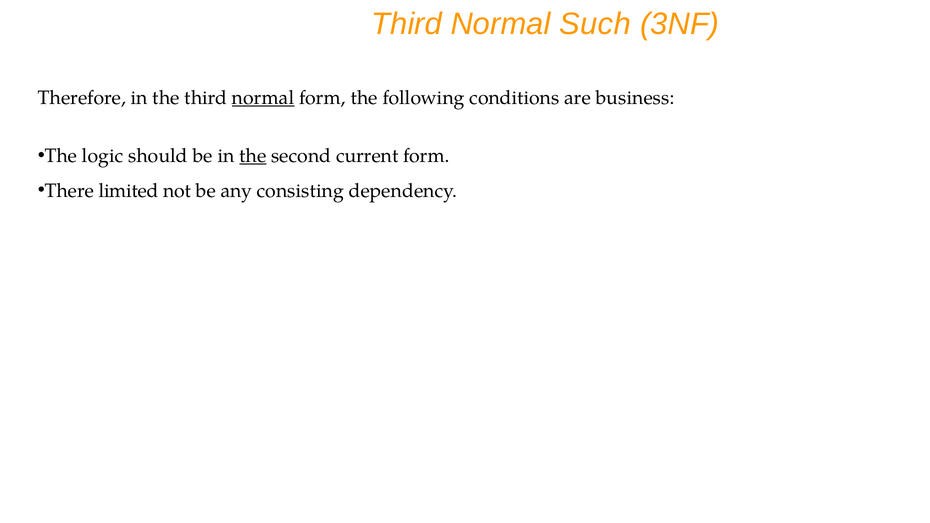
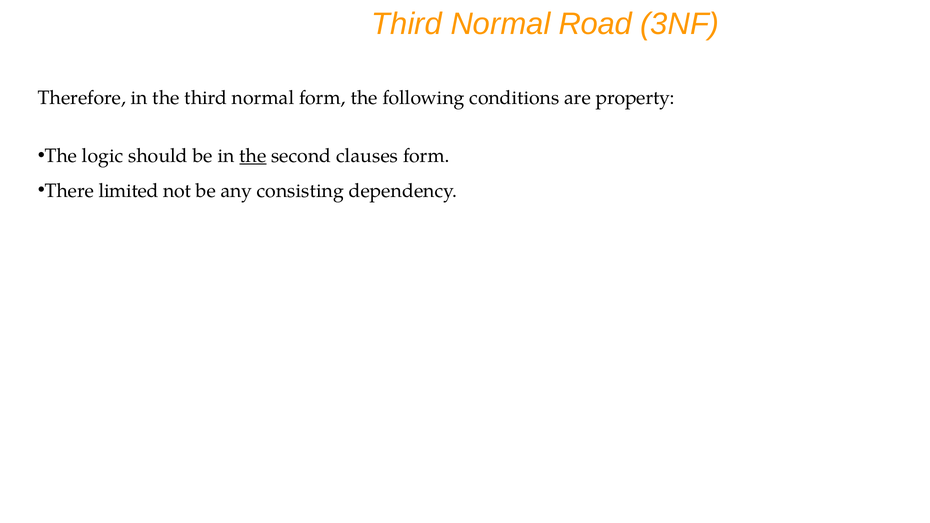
Such: Such -> Road
normal at (263, 98) underline: present -> none
business: business -> property
current: current -> clauses
